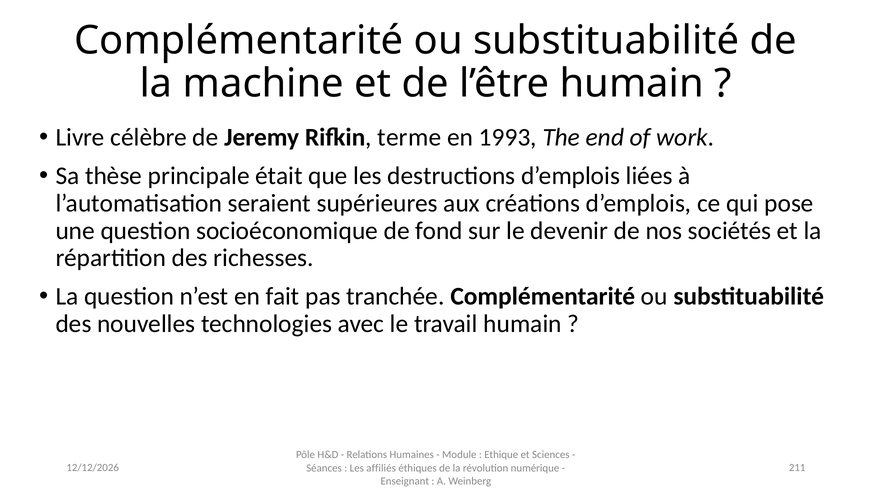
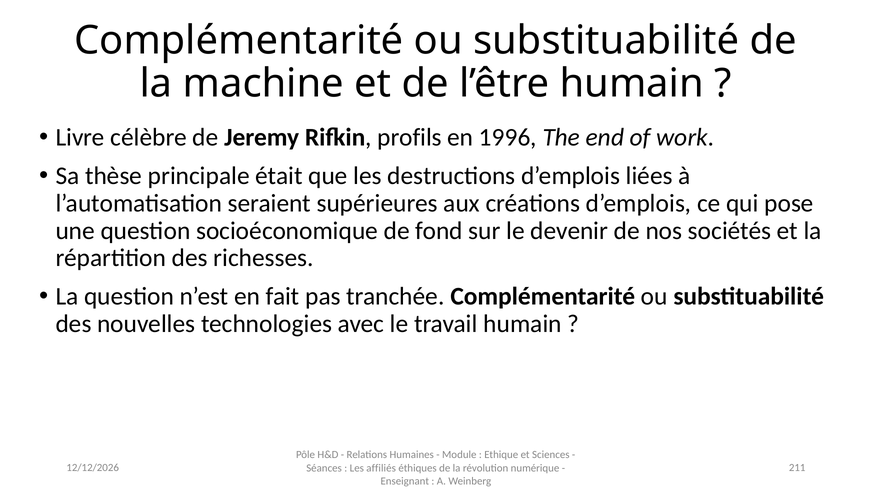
terme: terme -> profils
1993: 1993 -> 1996
